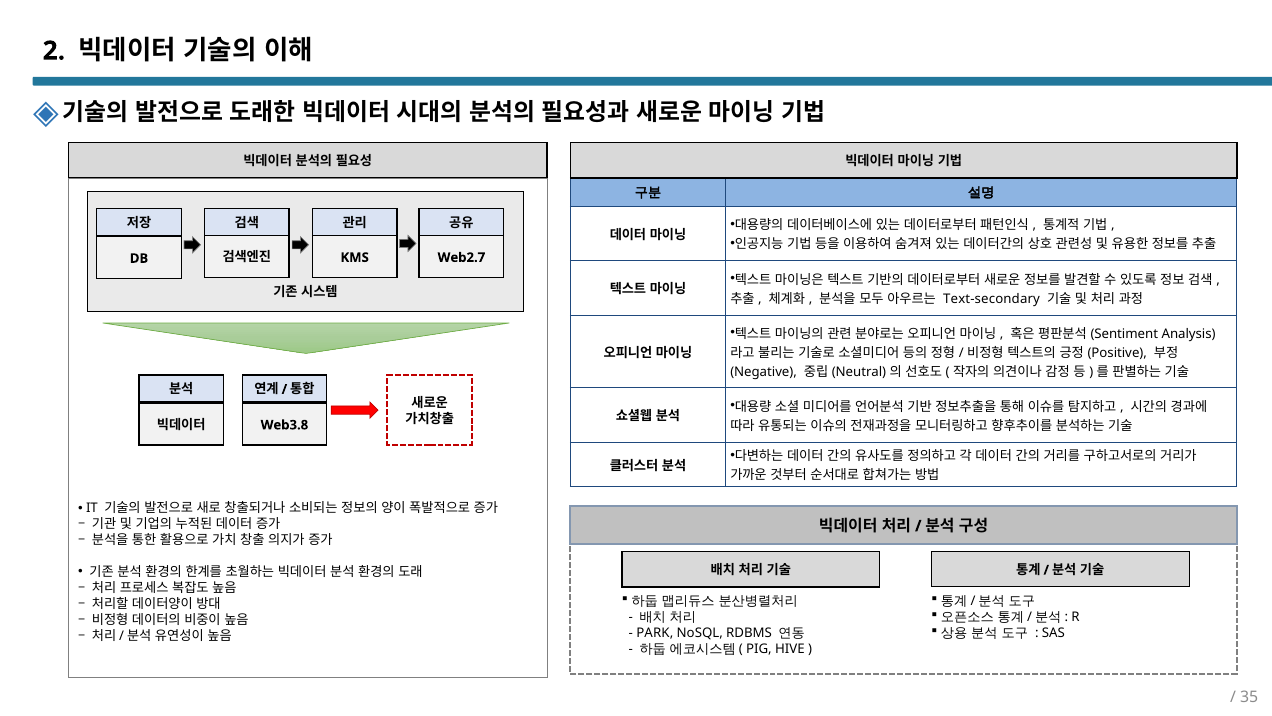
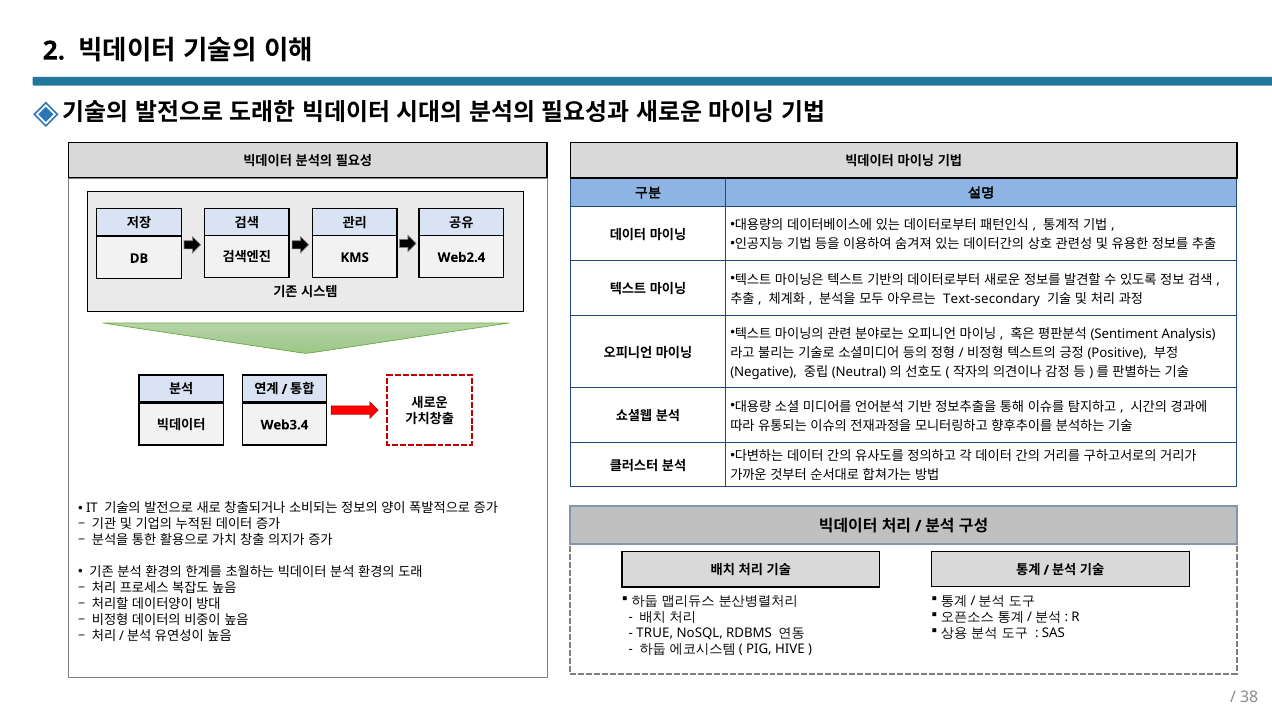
Web2.7: Web2.7 -> Web2.4
Web3.8: Web3.8 -> Web3.4
PARK: PARK -> TRUE
35: 35 -> 38
